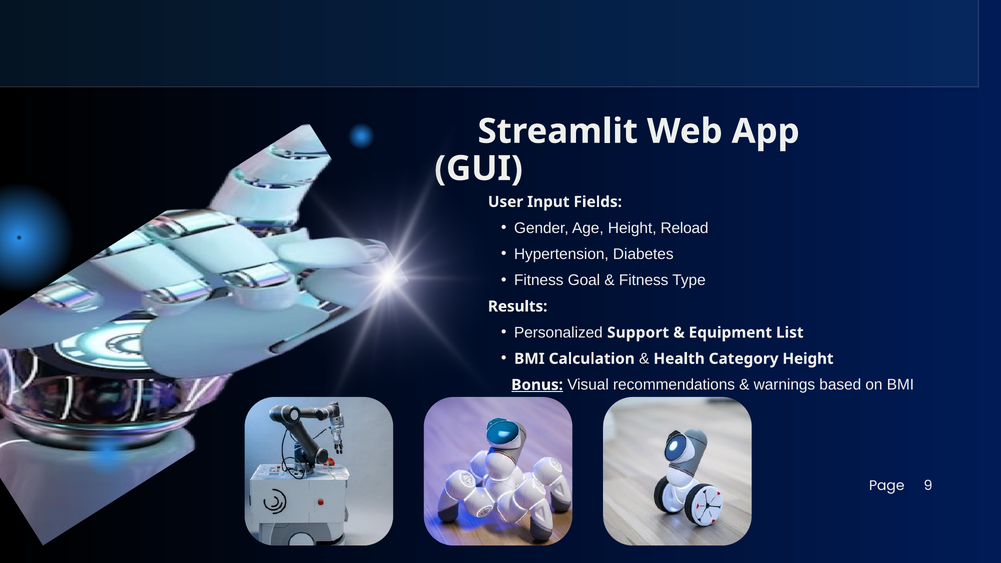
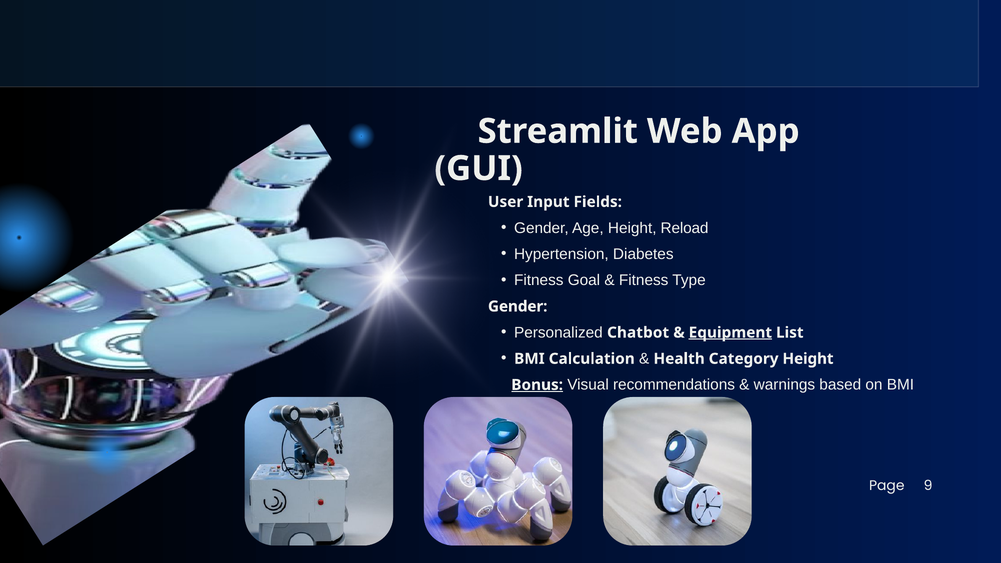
Results at (518, 306): Results -> Gender
Support: Support -> Chatbot
Equipment underline: none -> present
